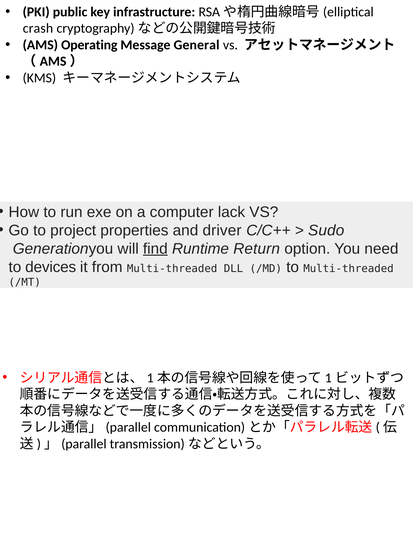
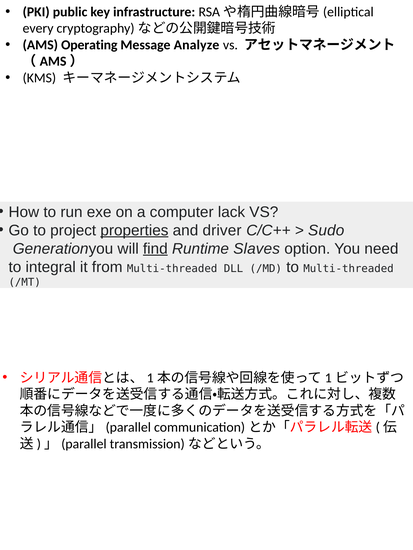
crash: crash -> every
General: General -> Analyze
properties underline: none -> present
Return: Return -> Slaves
devices: devices -> integral
